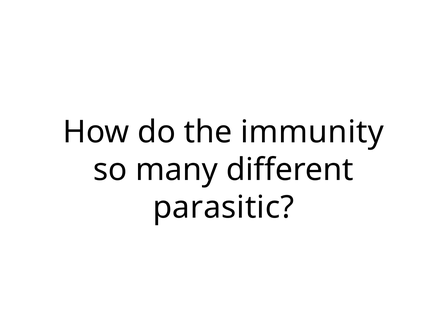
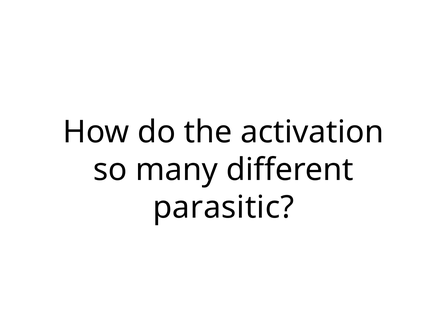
immunity: immunity -> activation
